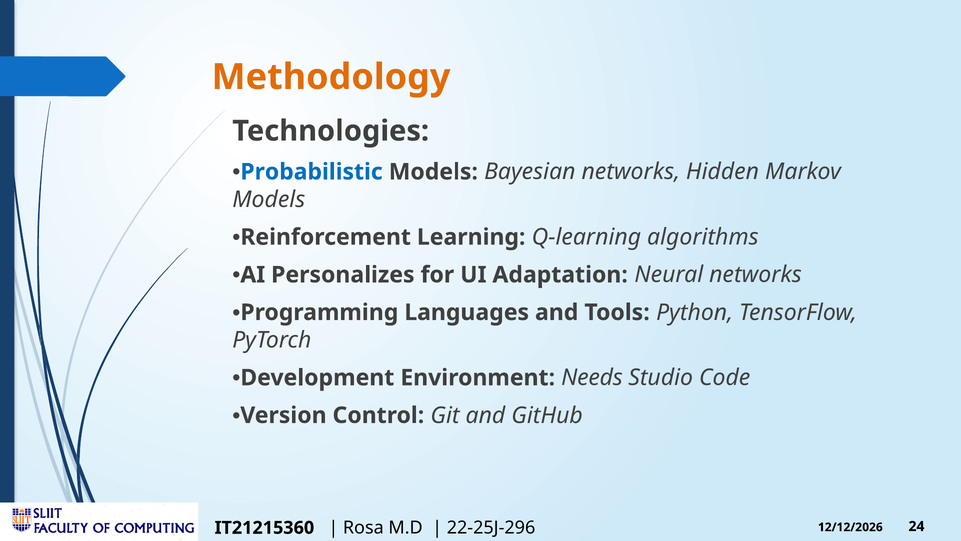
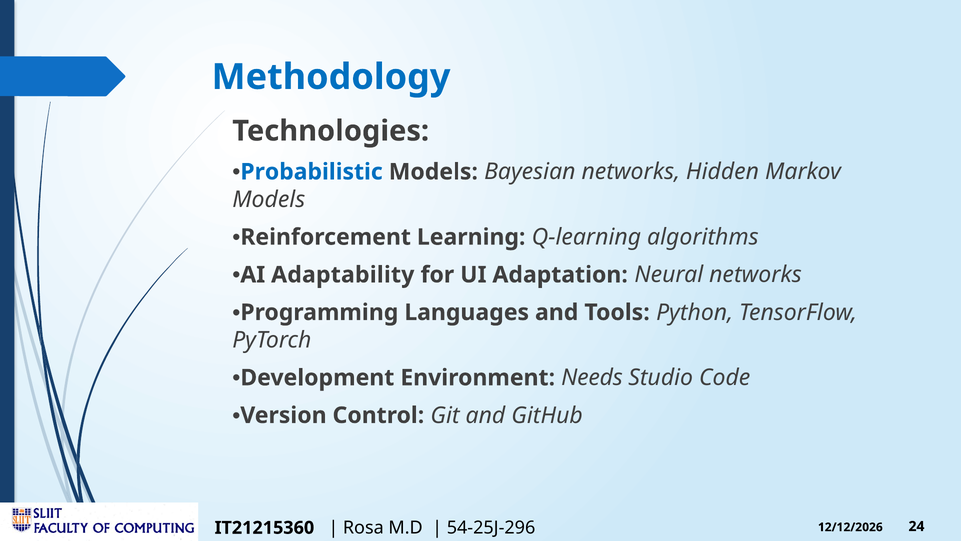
Methodology colour: orange -> blue
Personalizes: Personalizes -> Adaptability
22-25J-296: 22-25J-296 -> 54-25J-296
